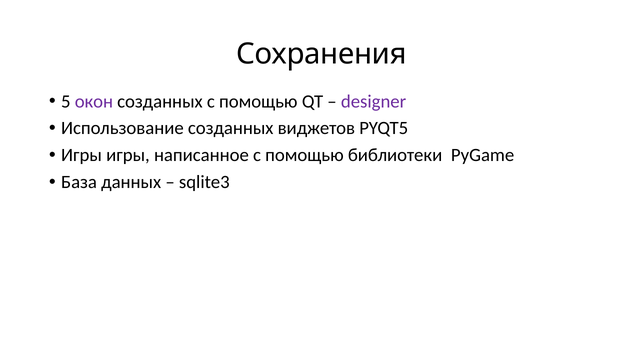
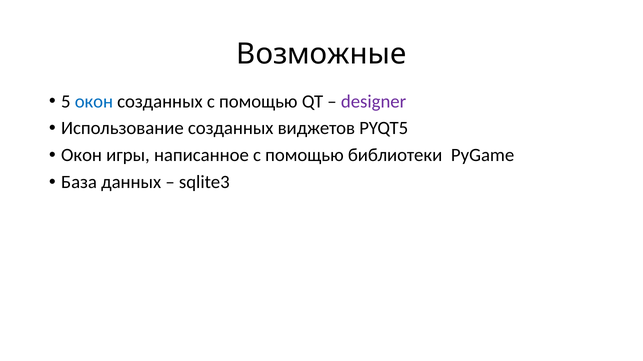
Сохранения: Сохранения -> Возможные
окон at (94, 102) colour: purple -> blue
Игры at (82, 156): Игры -> Окон
